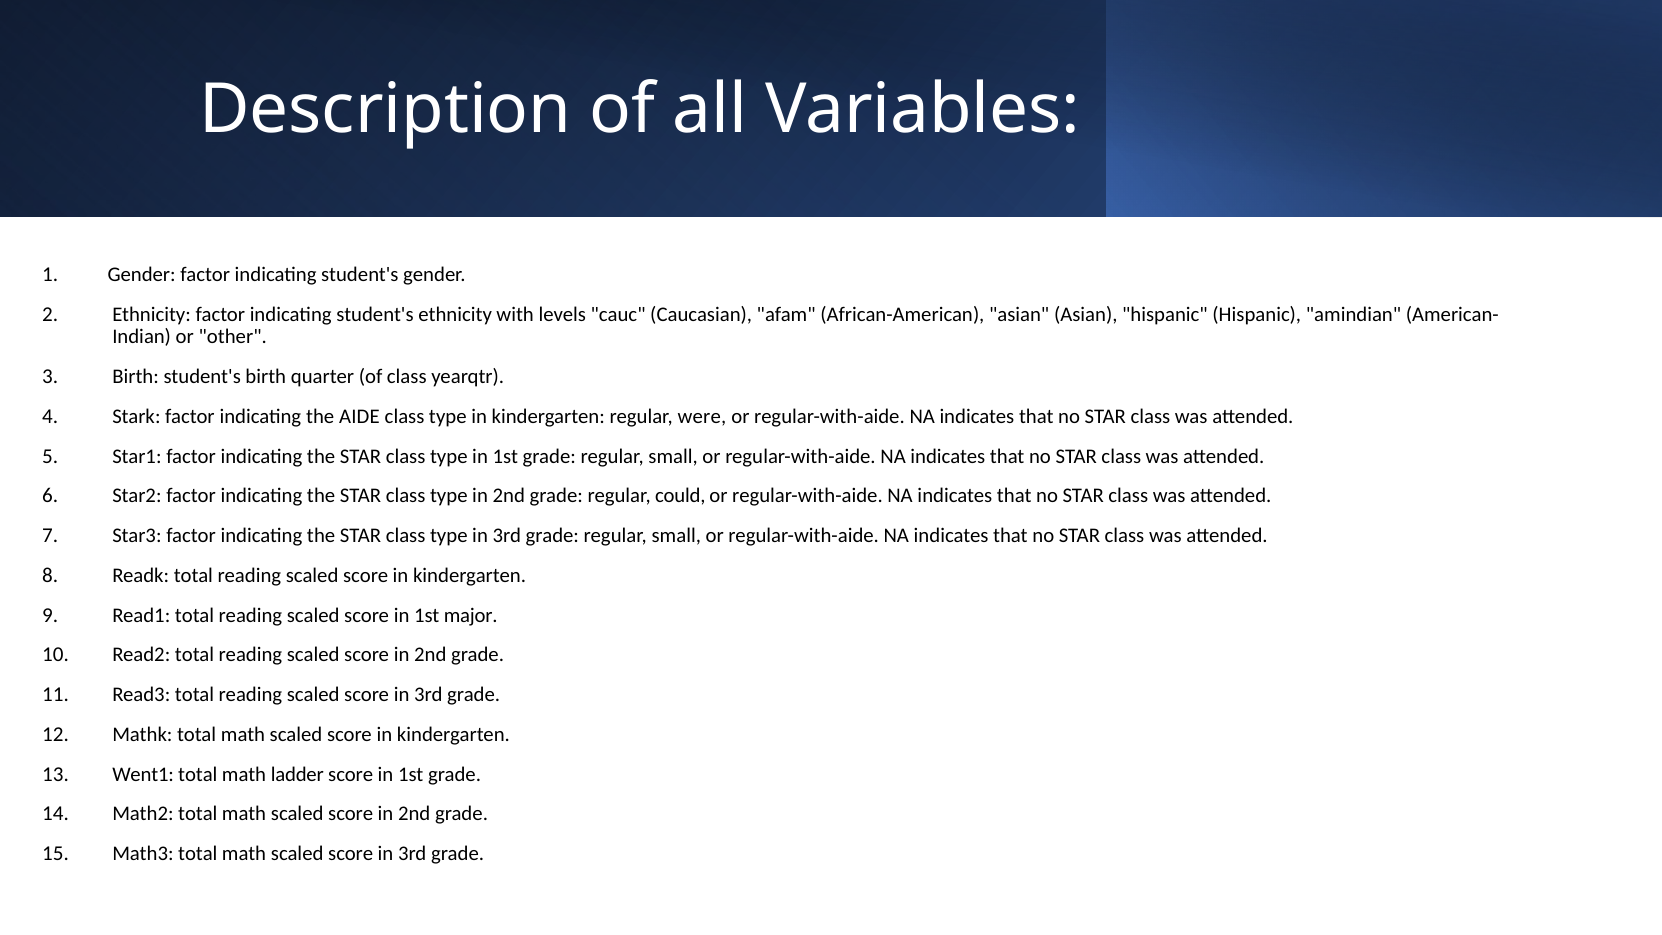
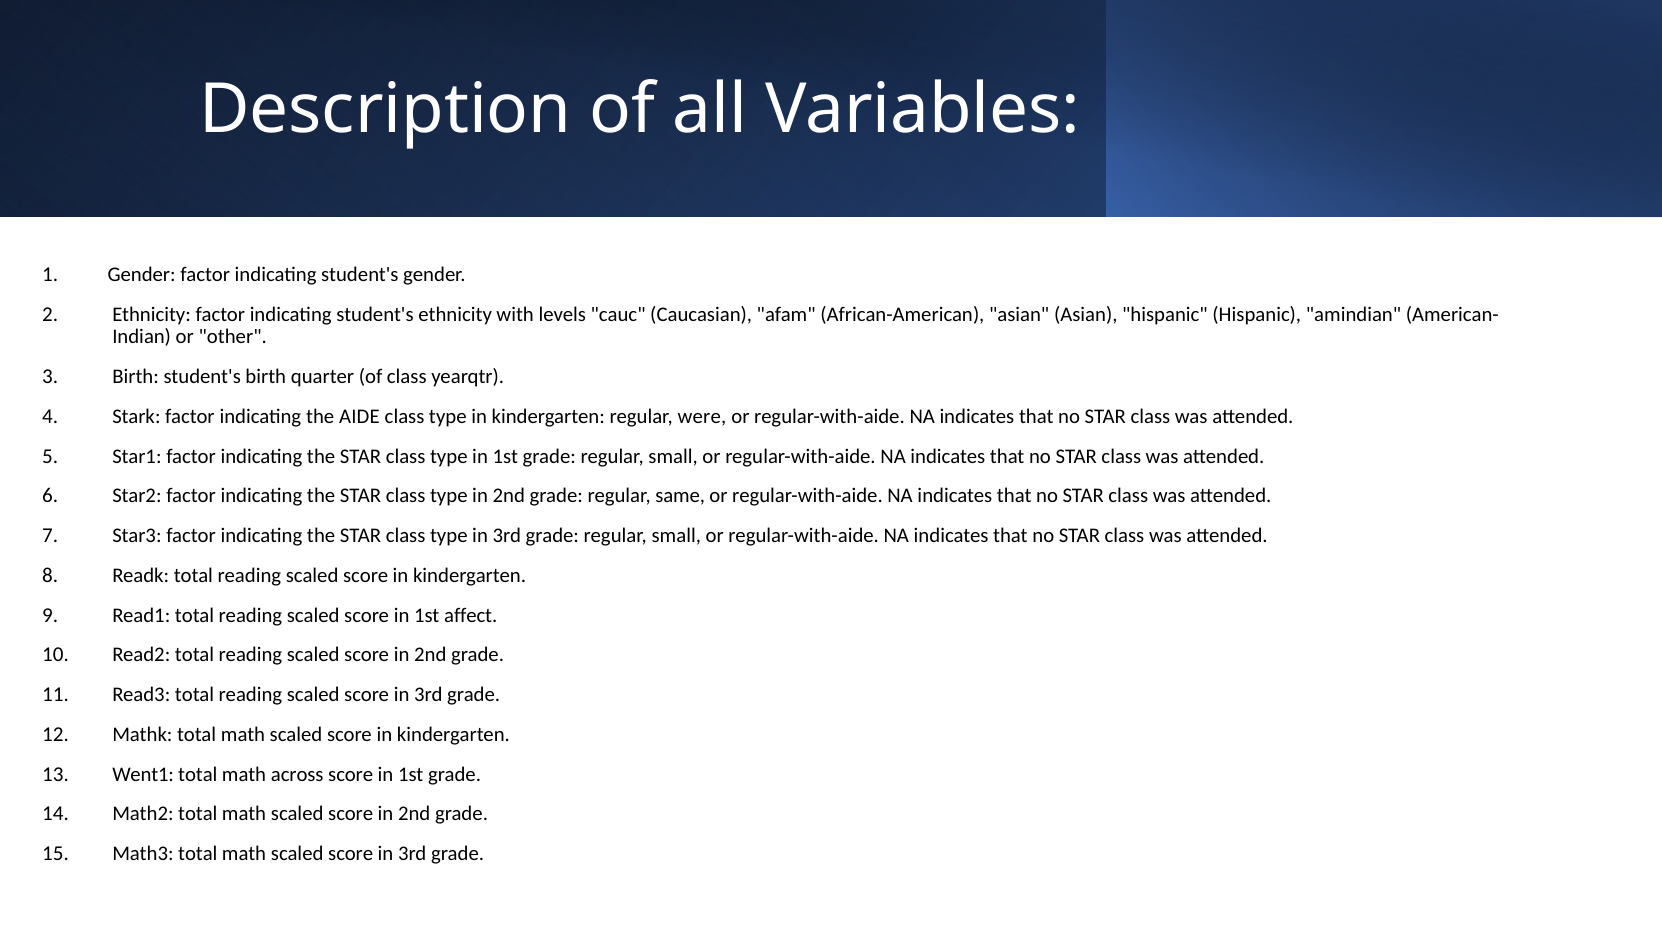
could: could -> same
major: major -> affect
ladder: ladder -> across
